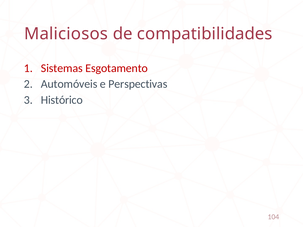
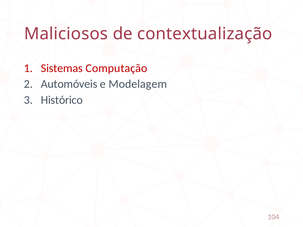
compatibilidades: compatibilidades -> contextualização
Esgotamento: Esgotamento -> Computação
Perspectivas: Perspectivas -> Modelagem
